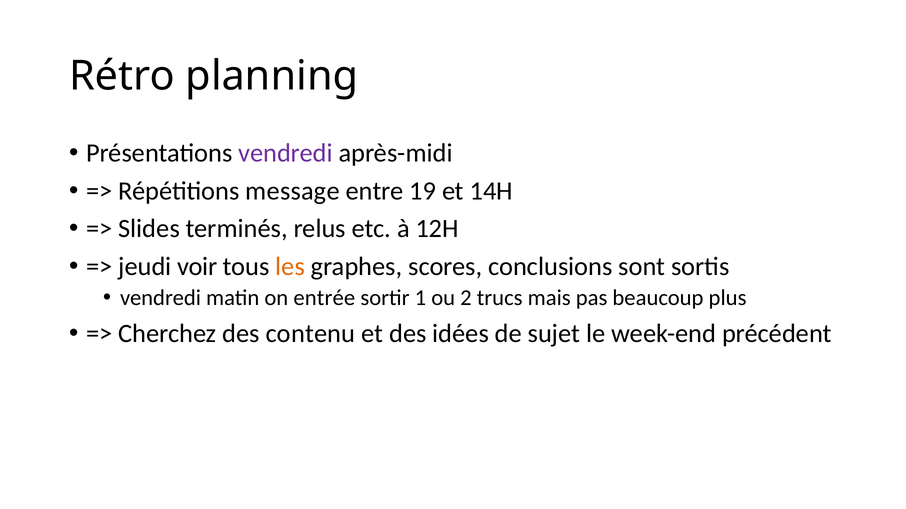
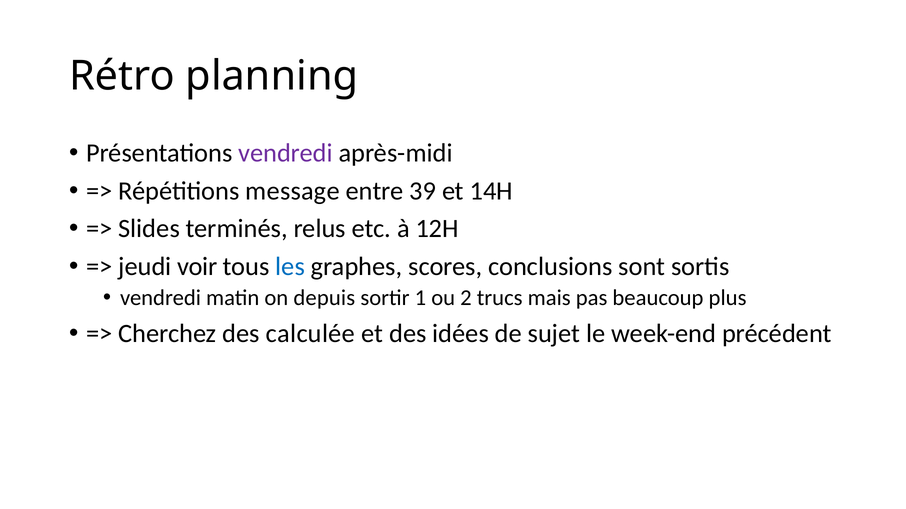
19: 19 -> 39
les colour: orange -> blue
entrée: entrée -> depuis
contenu: contenu -> calculée
